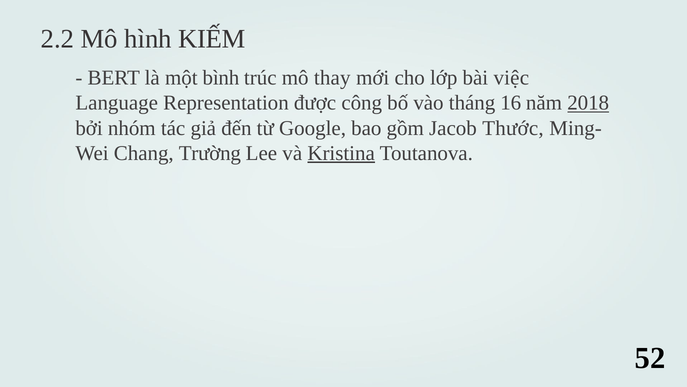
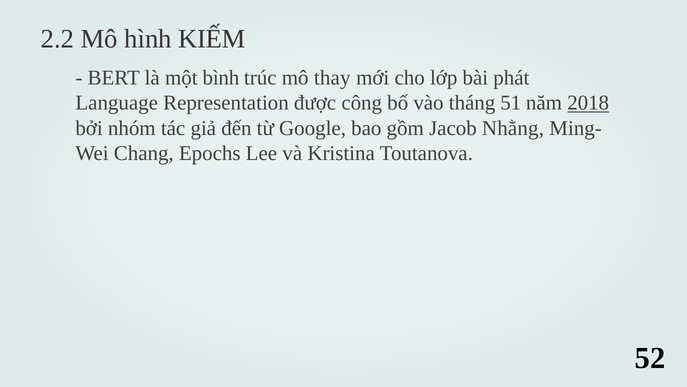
việc: việc -> phát
16: 16 -> 51
Thước: Thước -> Nhằng
Trường: Trường -> Epochs
Kristina underline: present -> none
